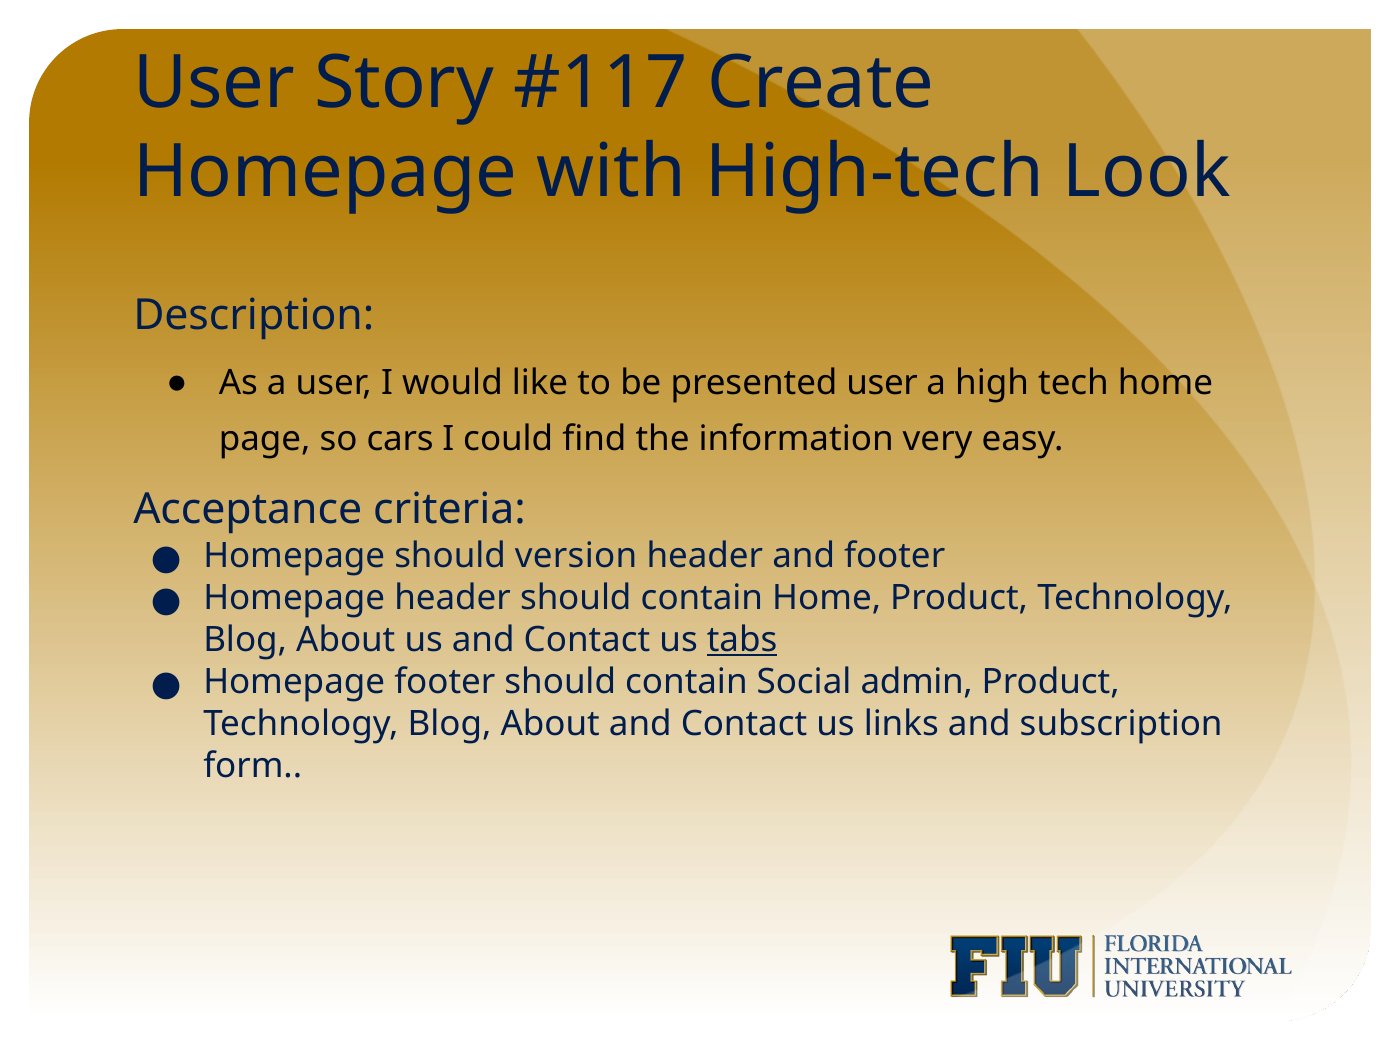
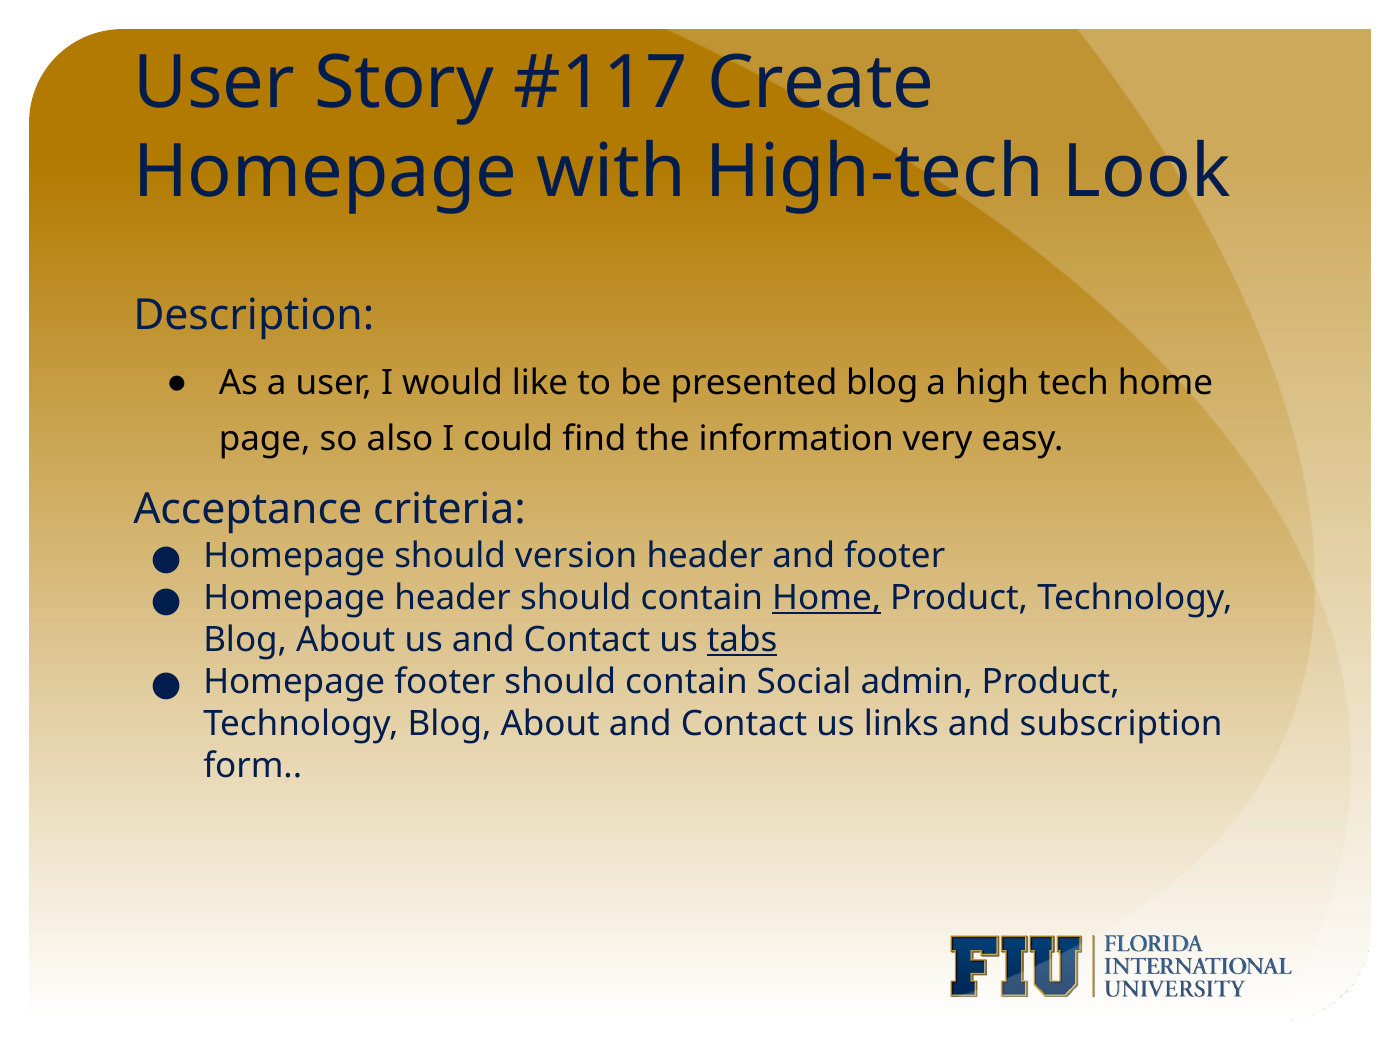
presented user: user -> blog
cars: cars -> also
Home at (827, 598) underline: none -> present
